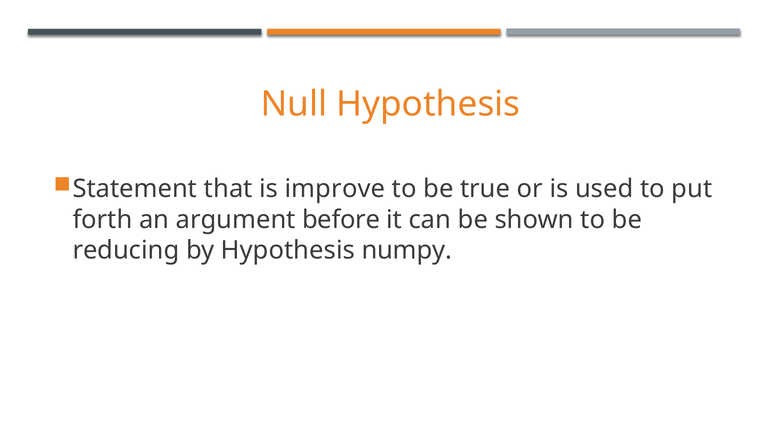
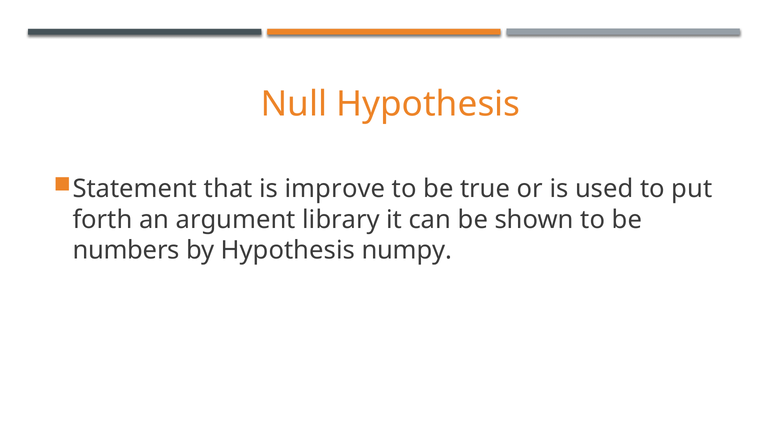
before: before -> library
reducing: reducing -> numbers
